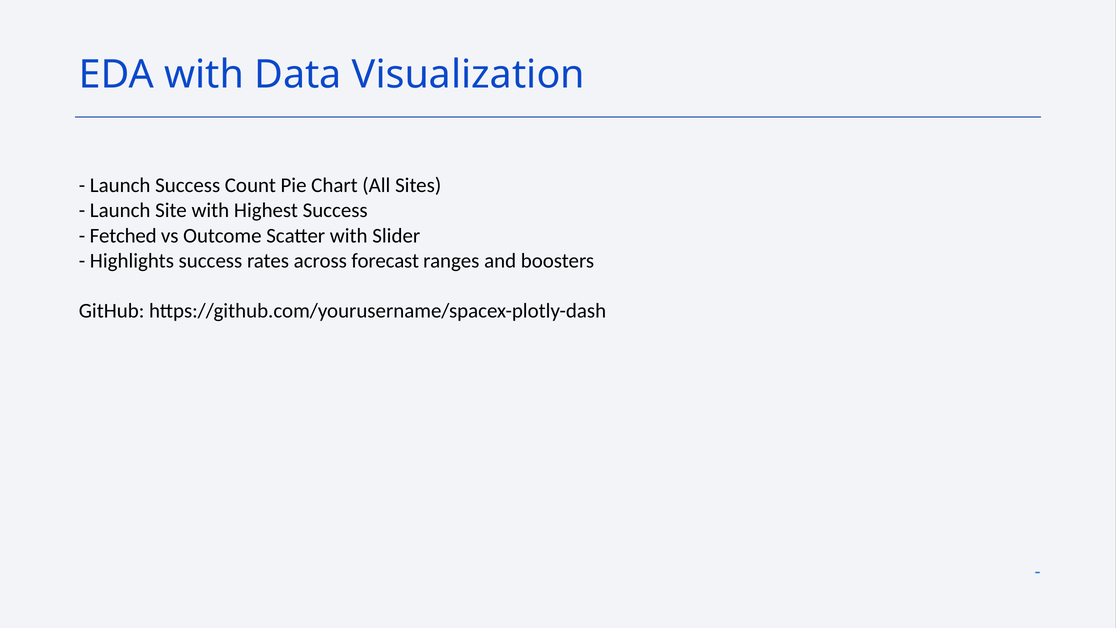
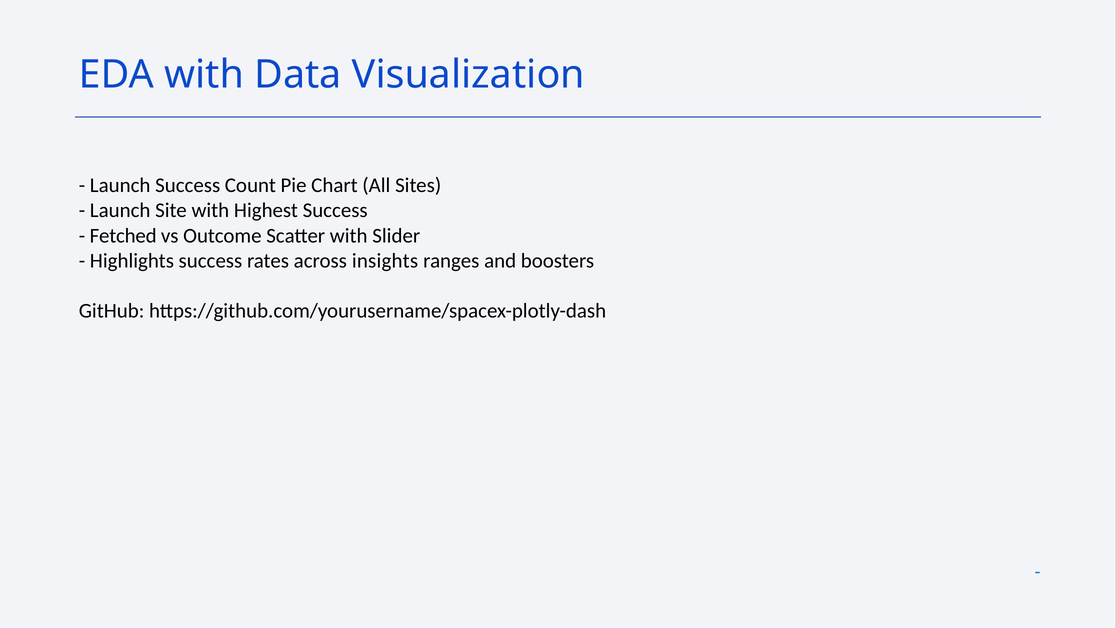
forecast: forecast -> insights
